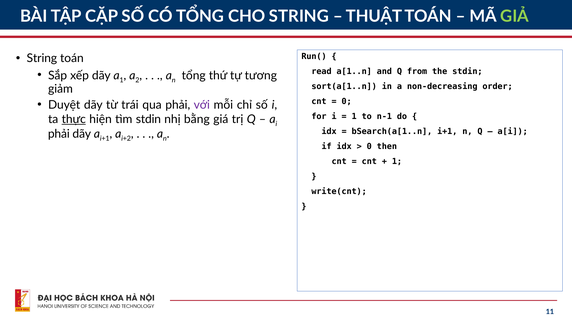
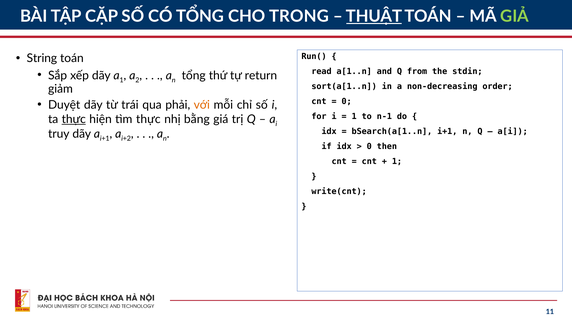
CHO STRING: STRING -> TRONG
THUẬT underline: none -> present
tương: tương -> return
với colour: purple -> orange
tìm stdin: stdin -> thực
phải at (59, 134): phải -> truy
